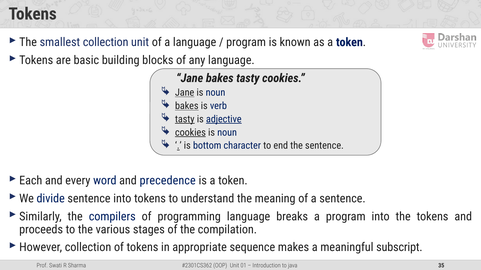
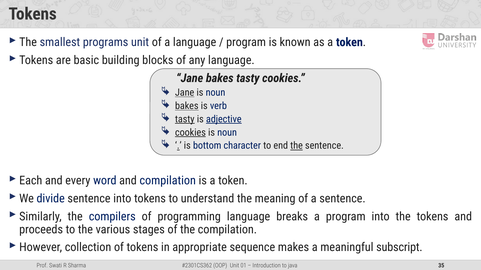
smallest collection: collection -> programs
the at (297, 146) underline: none -> present
and precedence: precedence -> compilation
